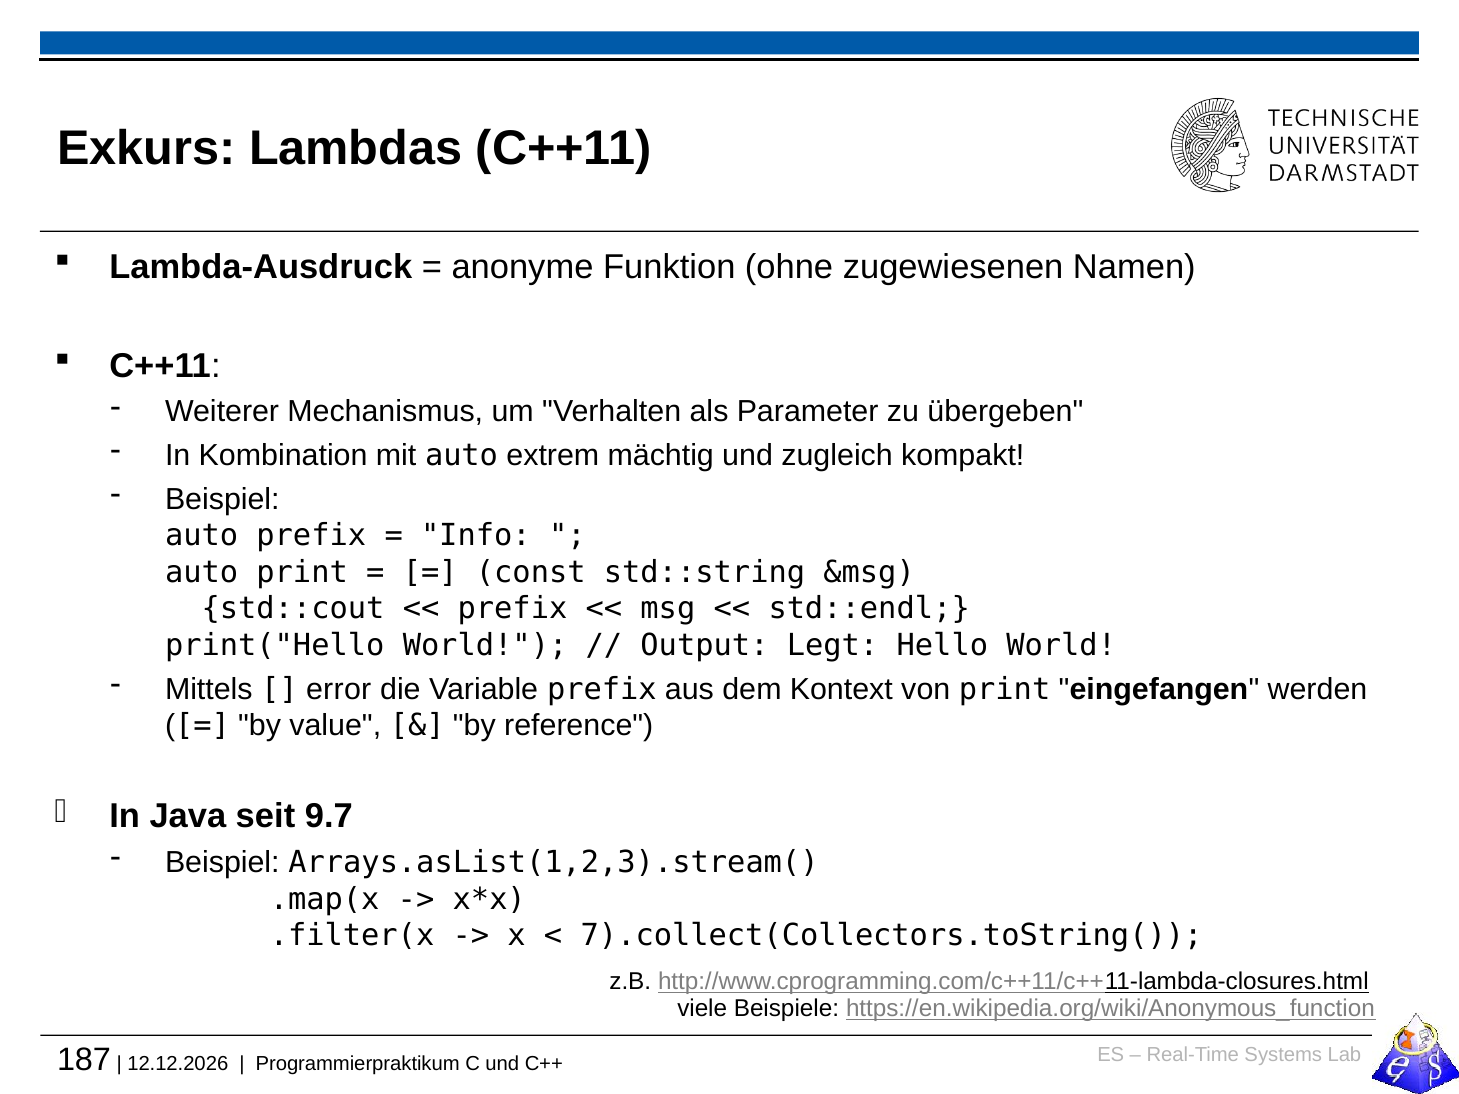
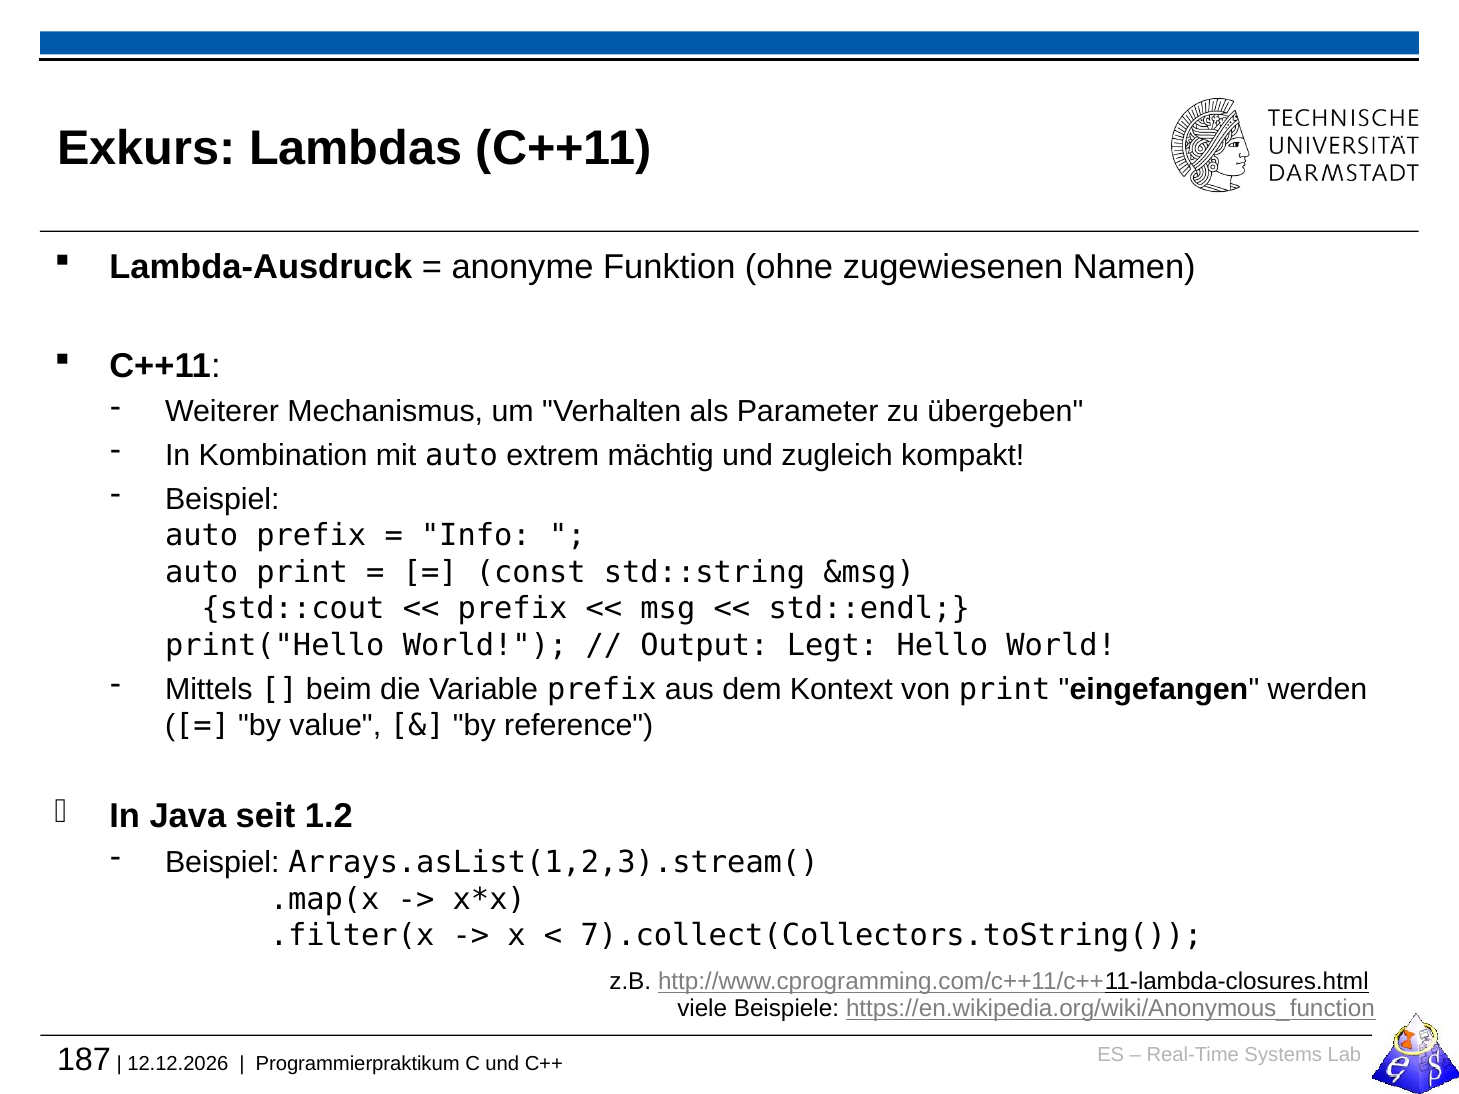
error: error -> beim
9.7: 9.7 -> 1.2
